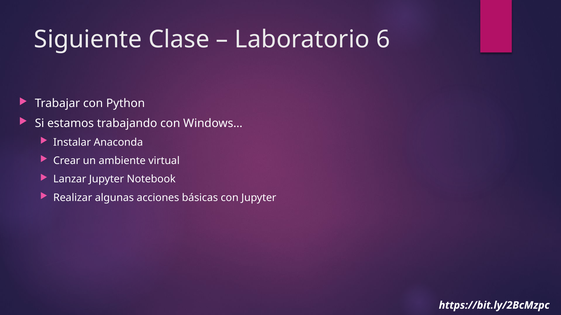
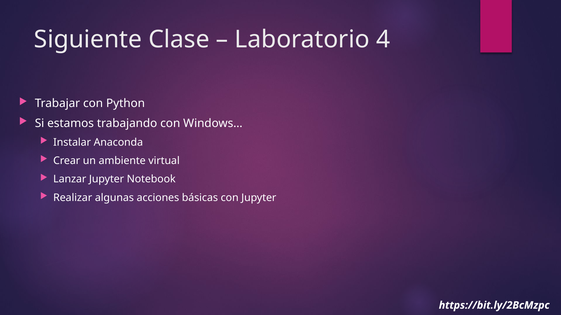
6: 6 -> 4
